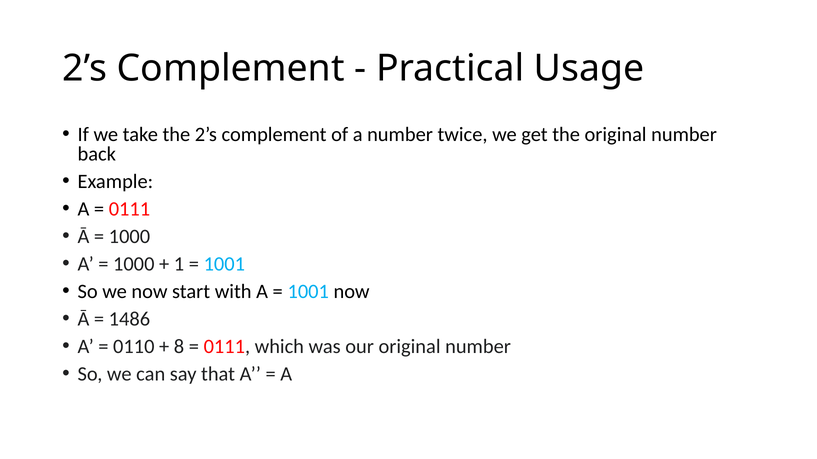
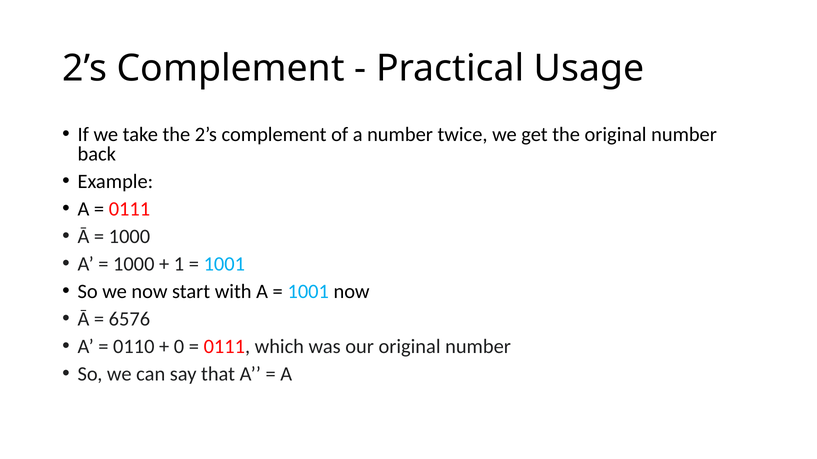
1486: 1486 -> 6576
8: 8 -> 0
